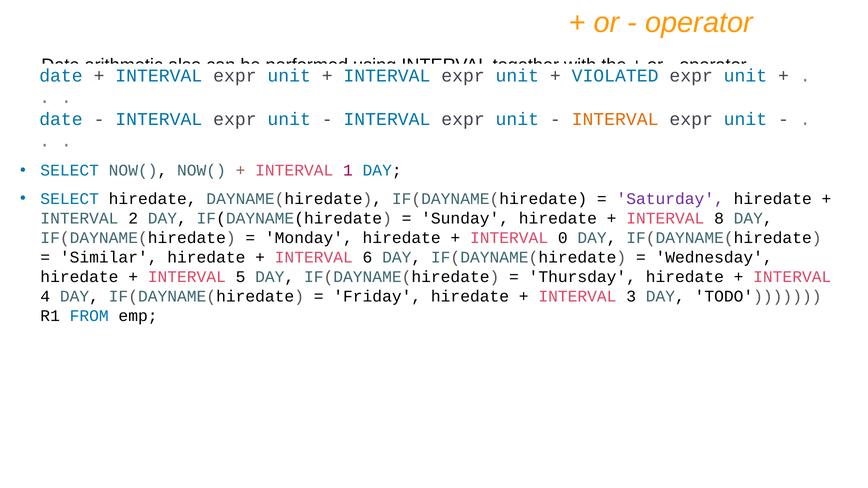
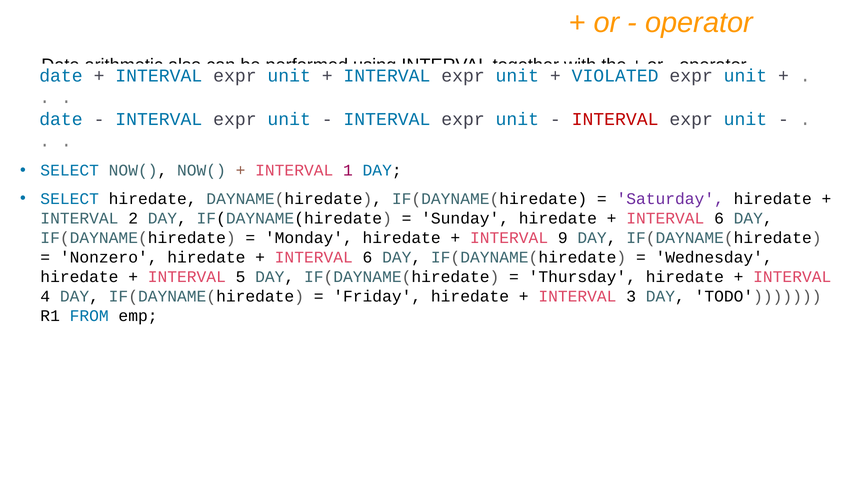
INTERVAL at (615, 119) colour: orange -> red
8 at (719, 218): 8 -> 6
0: 0 -> 9
Similar: Similar -> Nonzero
